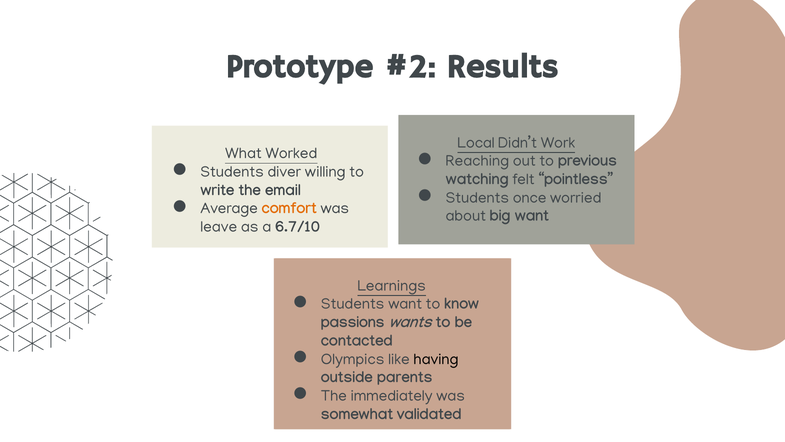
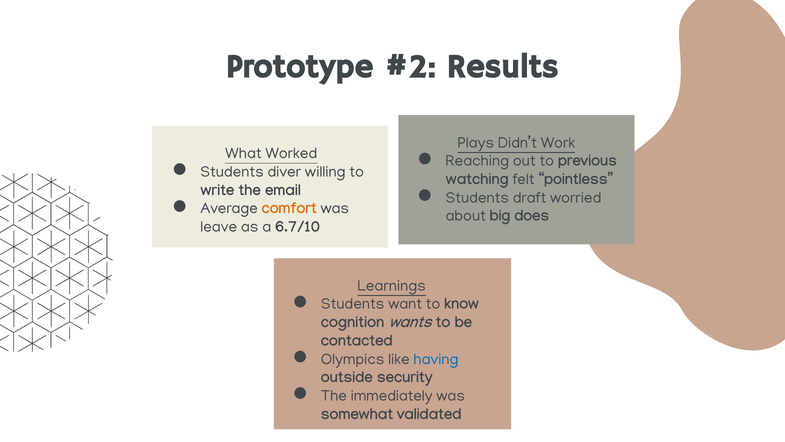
Local: Local -> Plays
once: once -> draft
big want: want -> does
passions: passions -> cognition
having colour: black -> blue
parents: parents -> security
